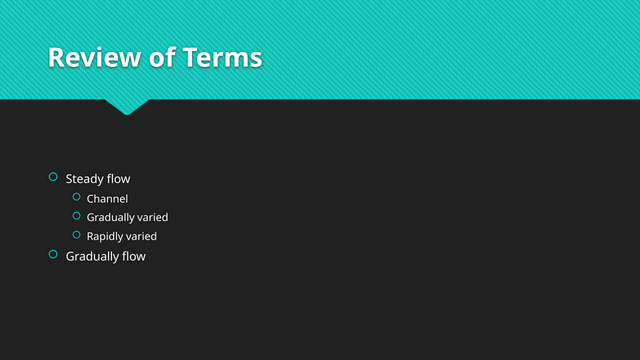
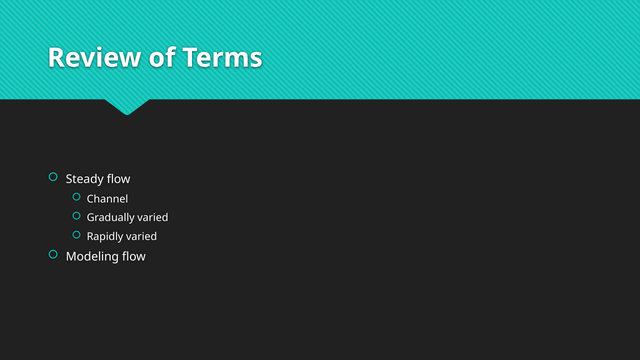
Gradually at (92, 257): Gradually -> Modeling
